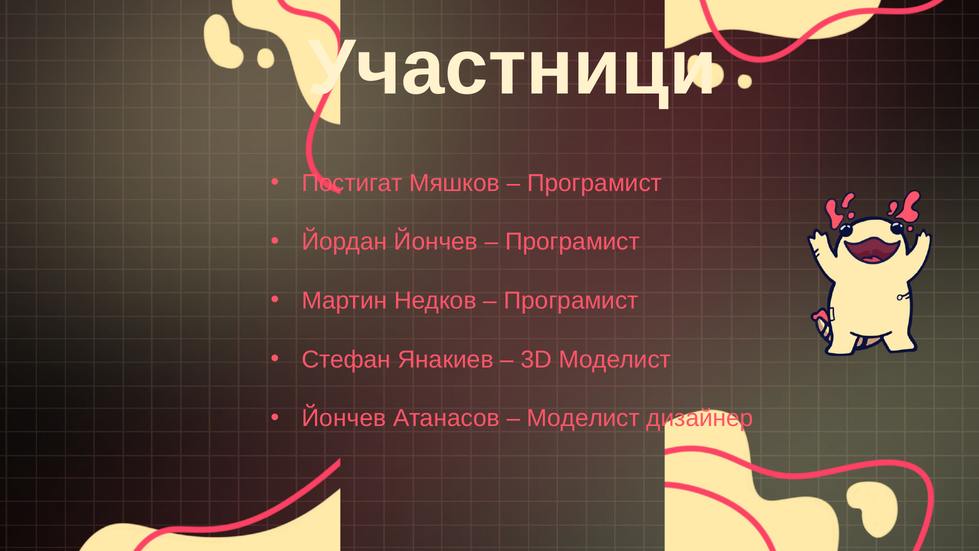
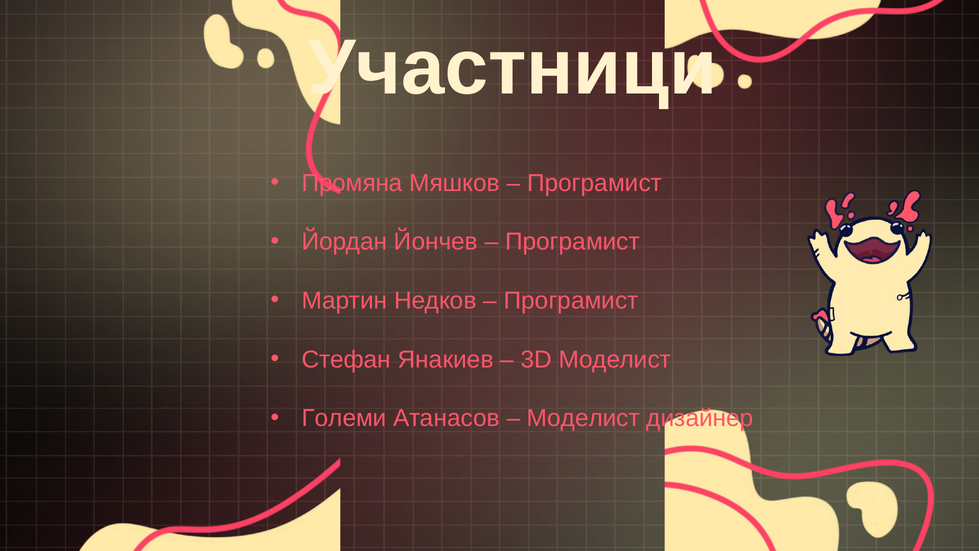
Постигат: Постигат -> Промяна
Йончев at (344, 418): Йончев -> Големи
